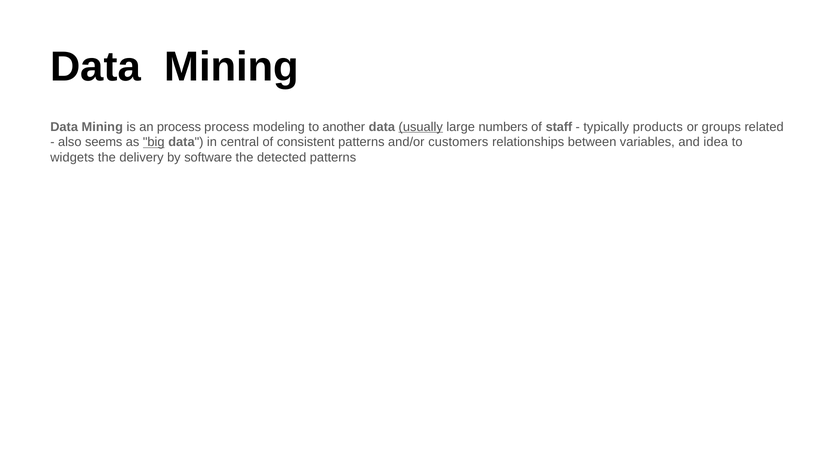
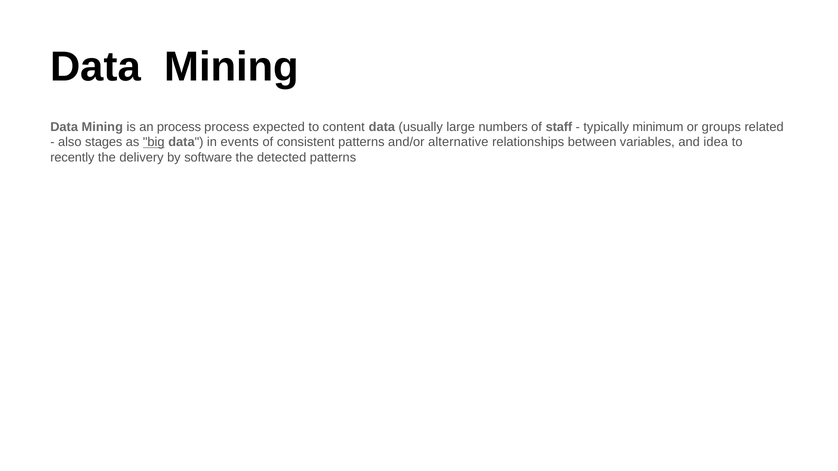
modeling: modeling -> expected
another: another -> content
usually underline: present -> none
products: products -> minimum
seems: seems -> stages
central: central -> events
customers: customers -> alternative
widgets: widgets -> recently
